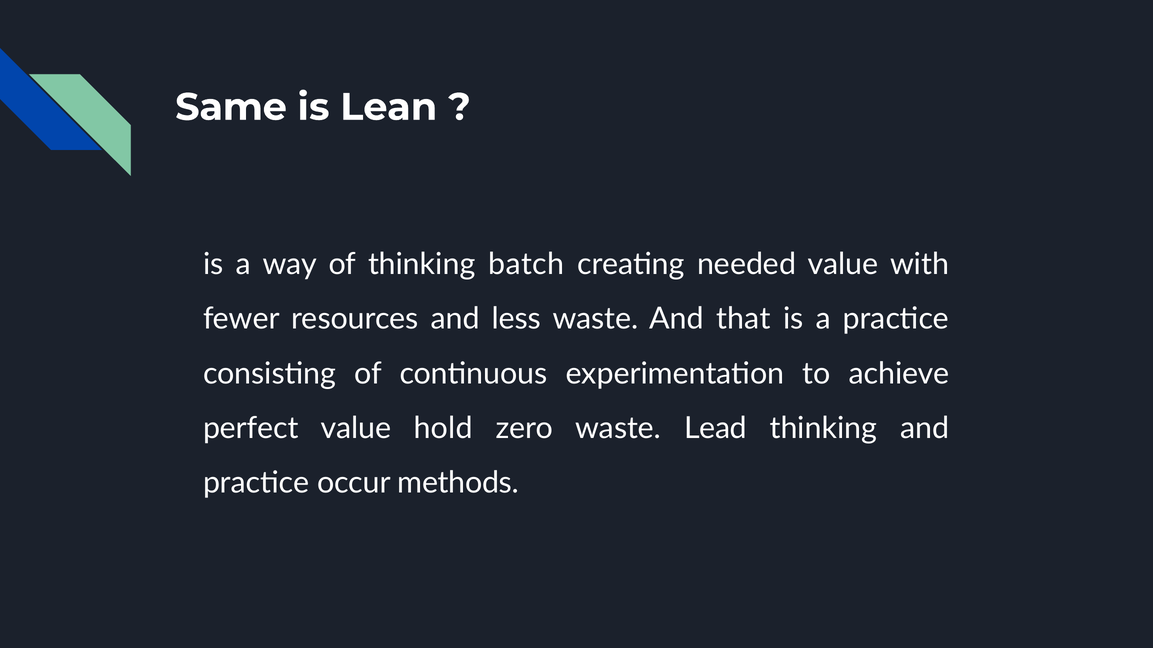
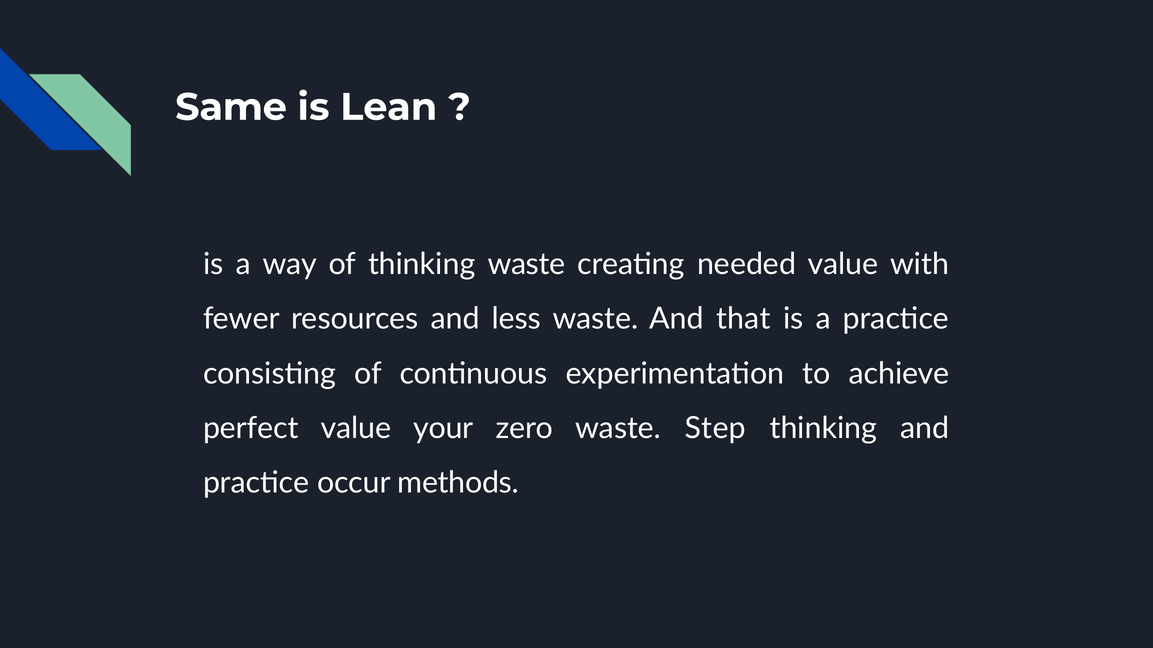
thinking batch: batch -> waste
hold: hold -> your
Lead: Lead -> Step
